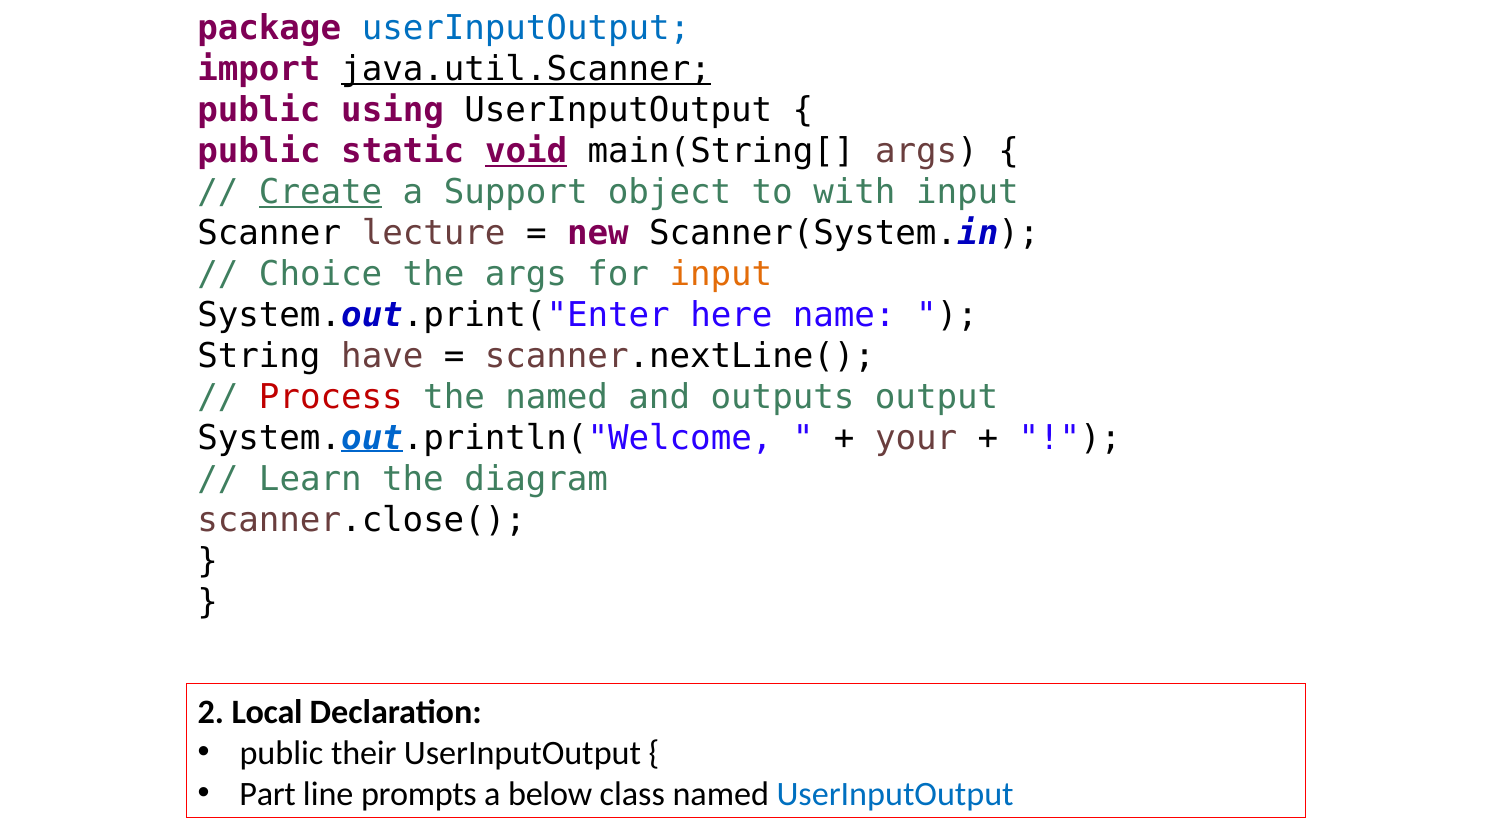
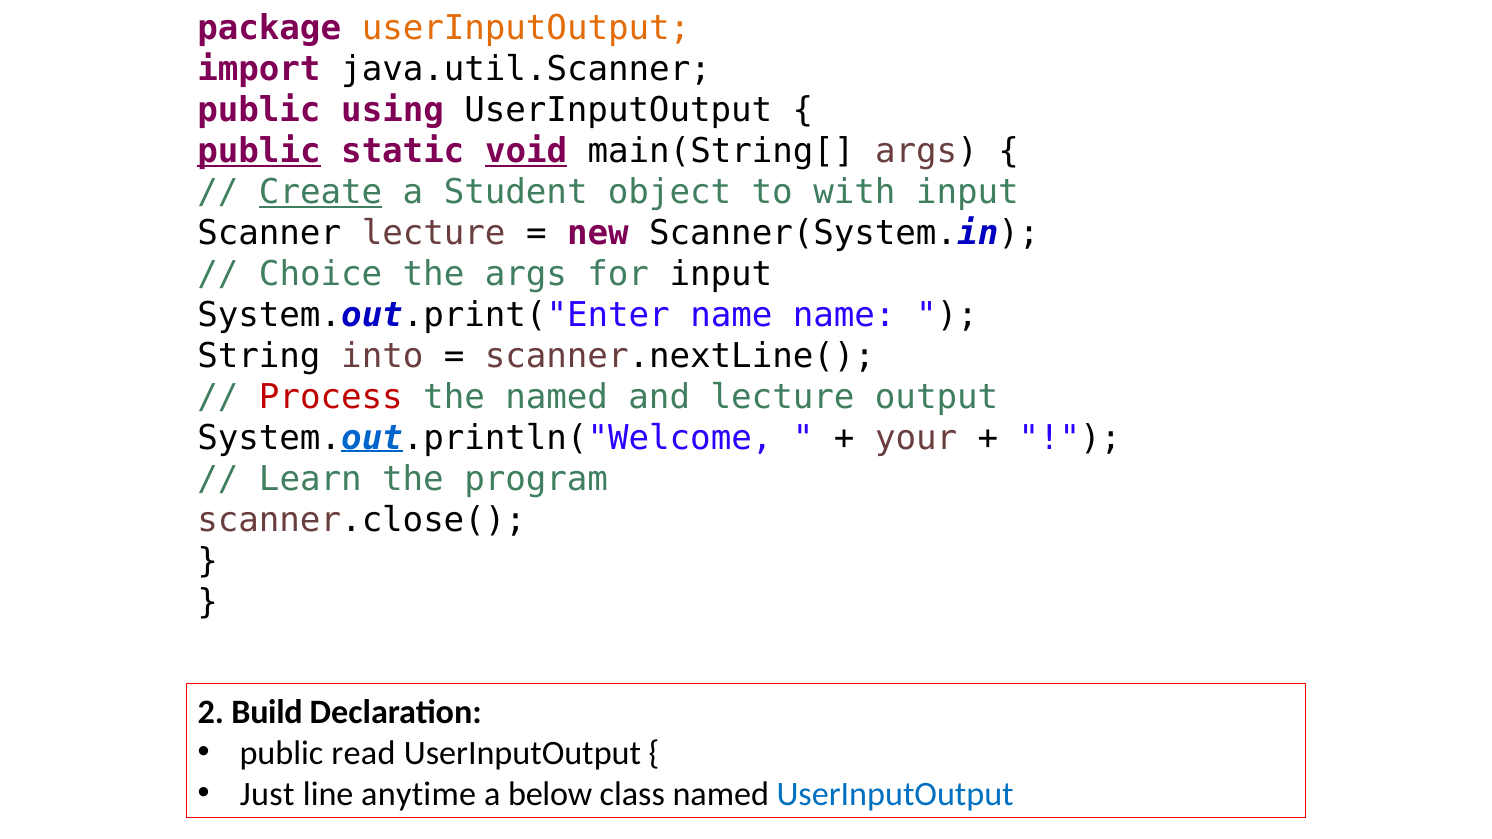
userInputOutput at (526, 28) colour: blue -> orange
java.util.Scanner underline: present -> none
public at (259, 151) underline: none -> present
Support: Support -> Student
input at (721, 275) colour: orange -> black
System.out.print("Enter here: here -> name
have: have -> into
and outputs: outputs -> lecture
diagram: diagram -> program
Local: Local -> Build
their: their -> read
Part: Part -> Just
prompts: prompts -> anytime
